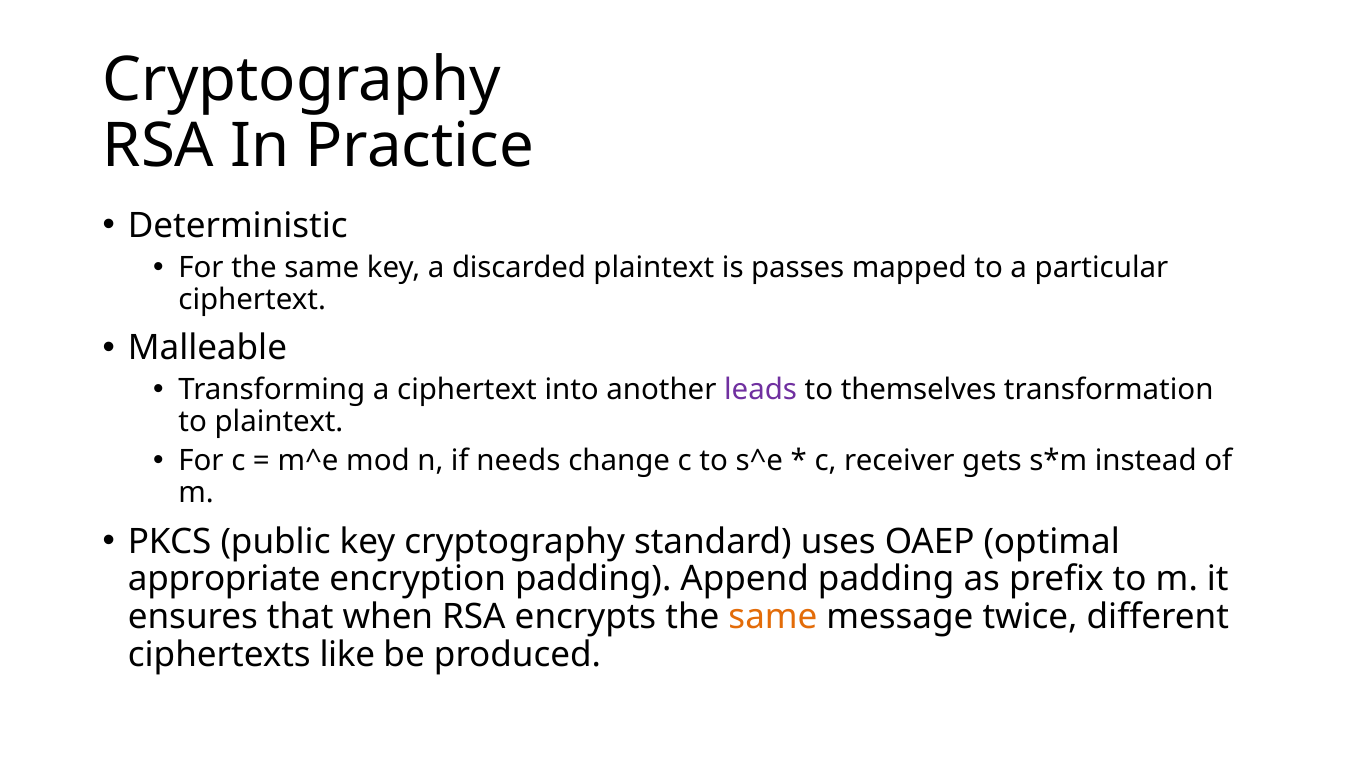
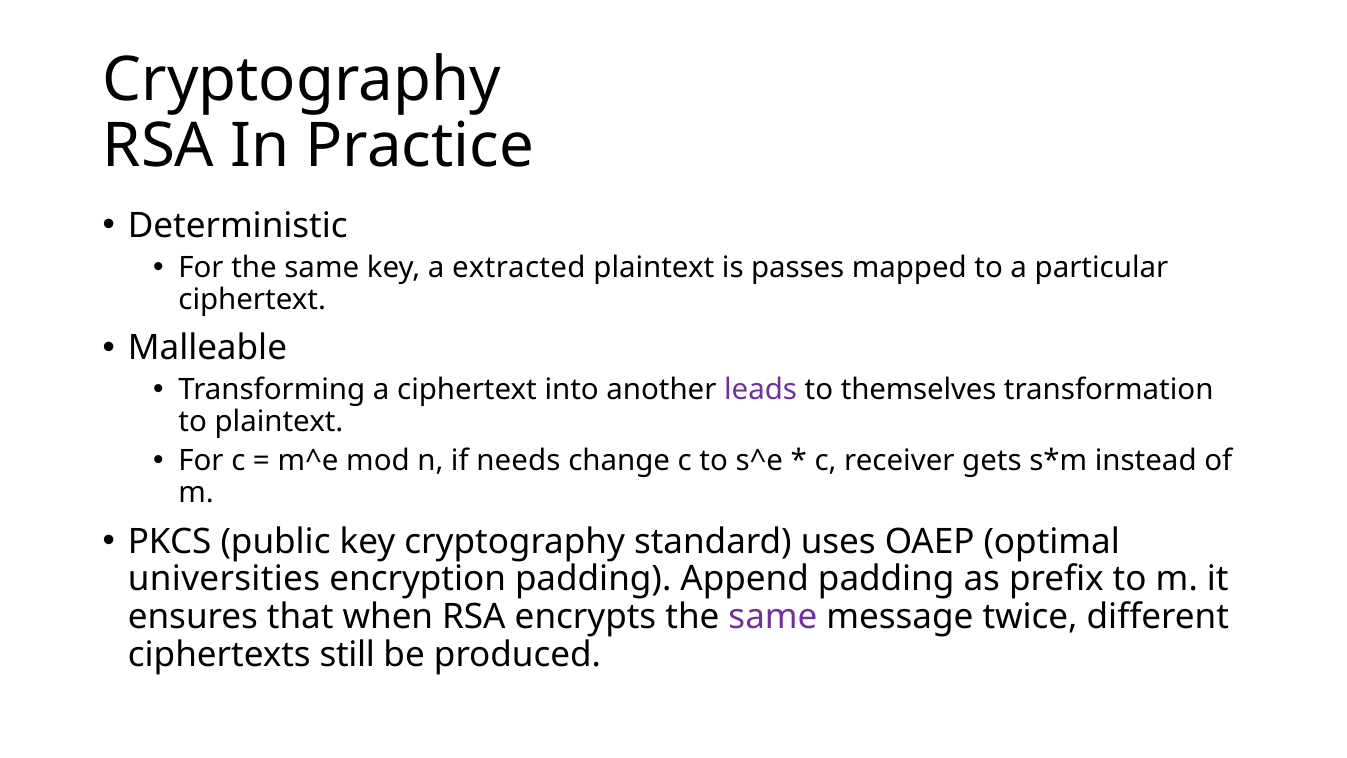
discarded: discarded -> extracted
appropriate: appropriate -> universities
same at (773, 617) colour: orange -> purple
like: like -> still
